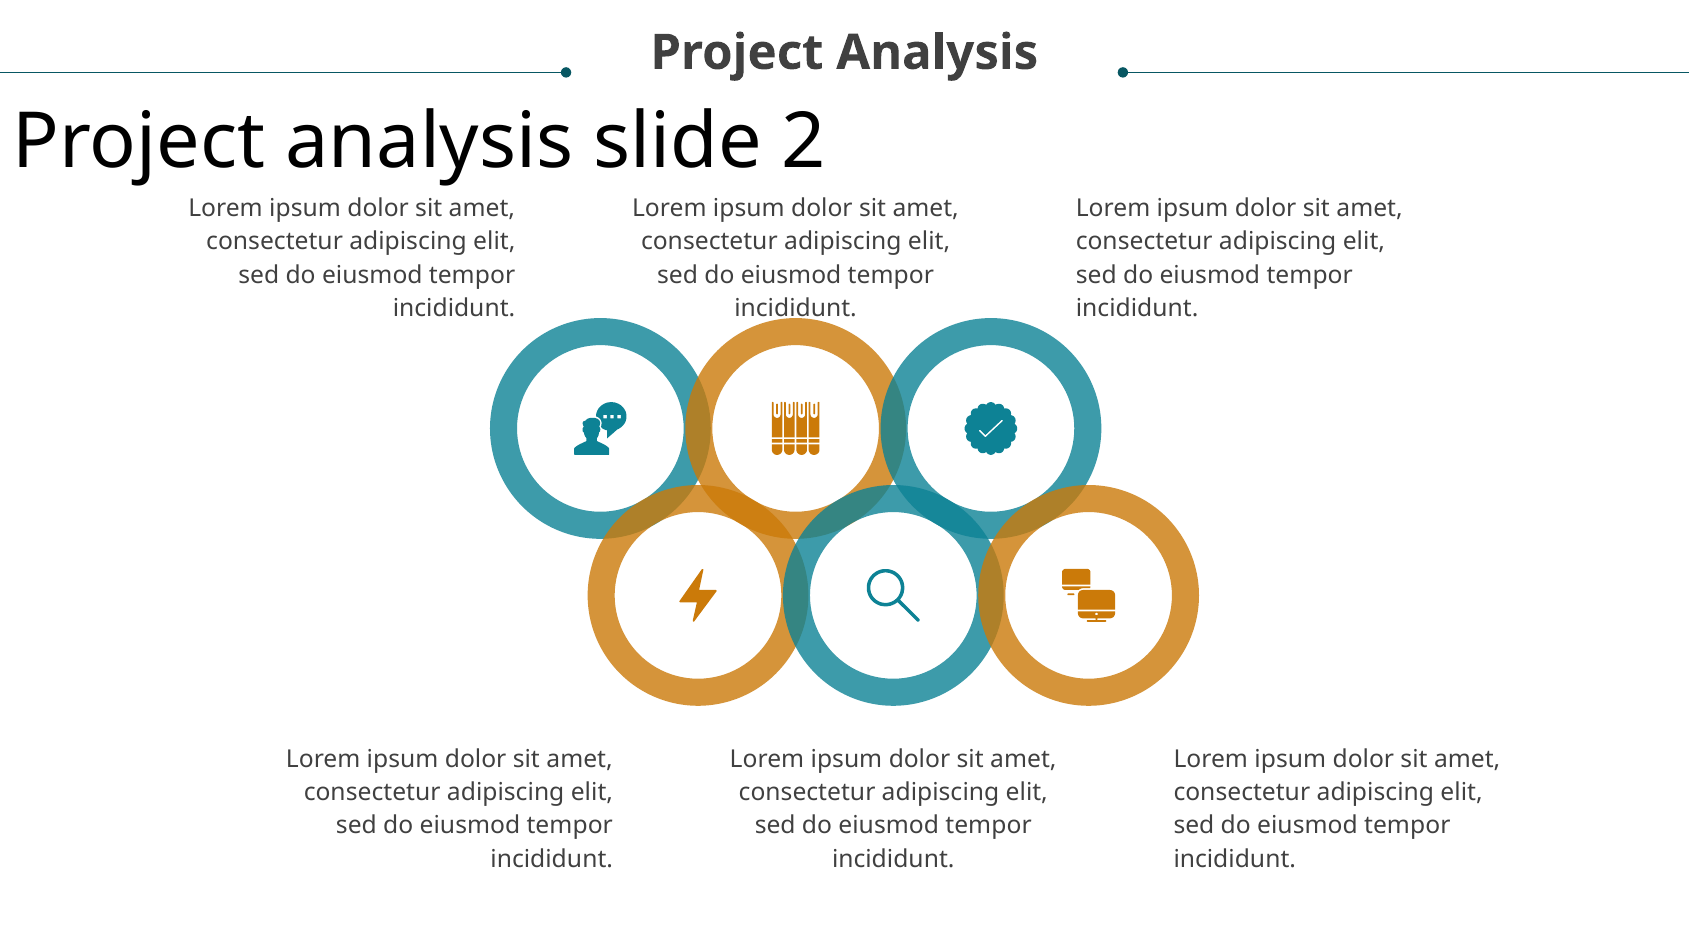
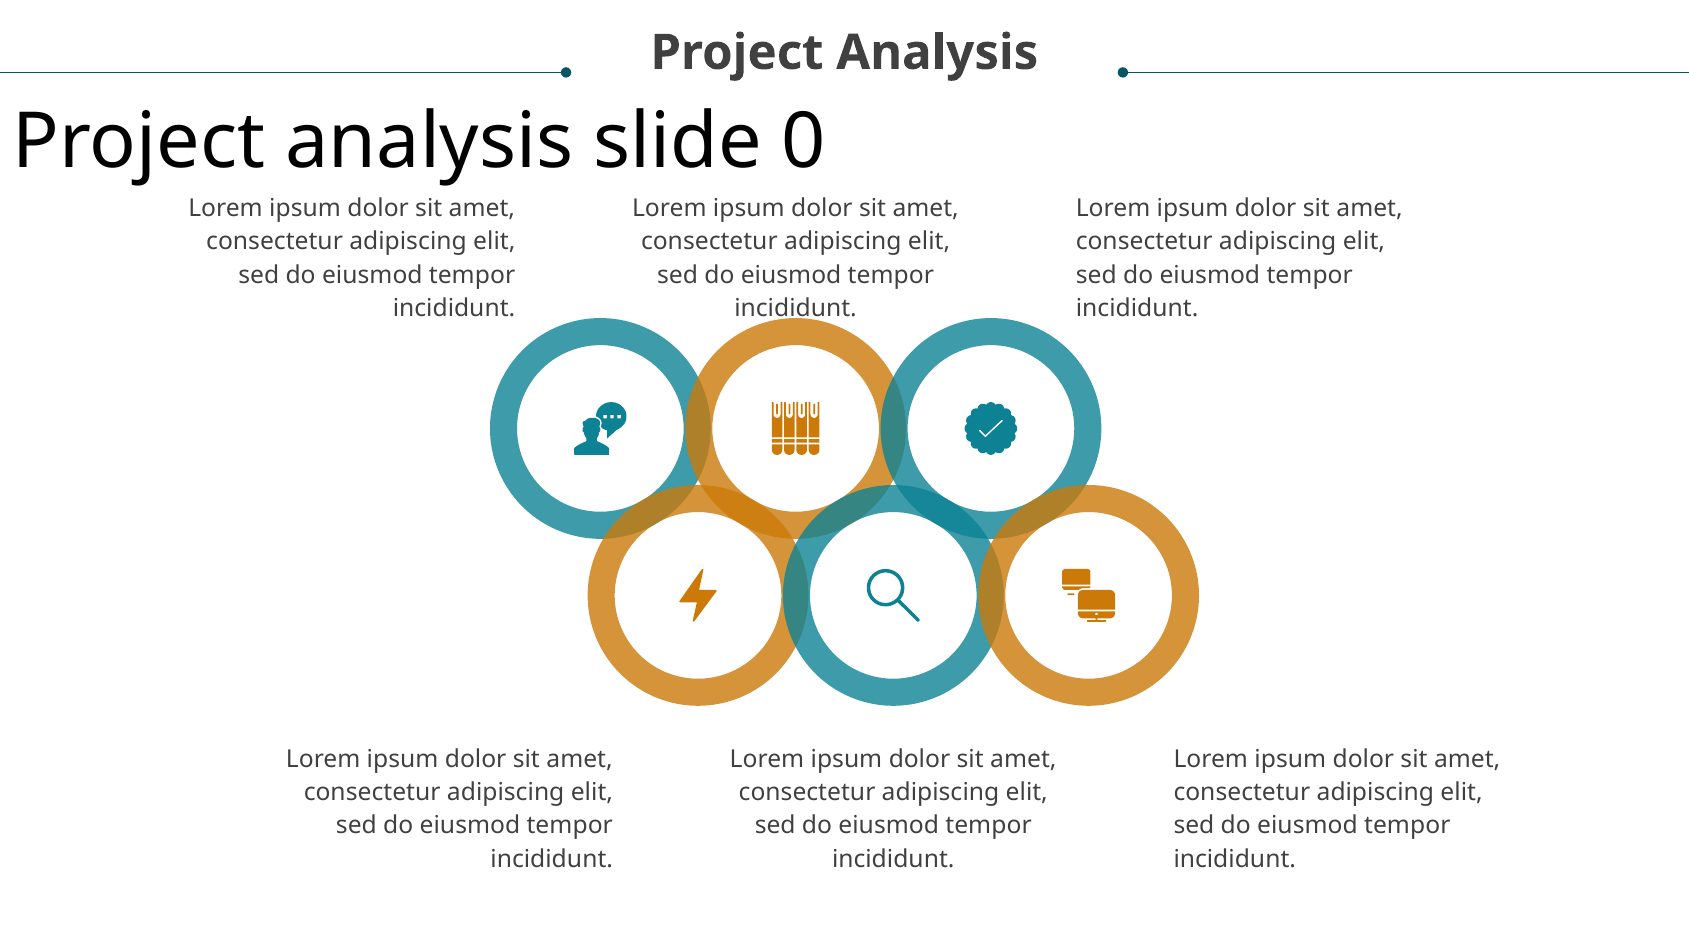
2: 2 -> 0
